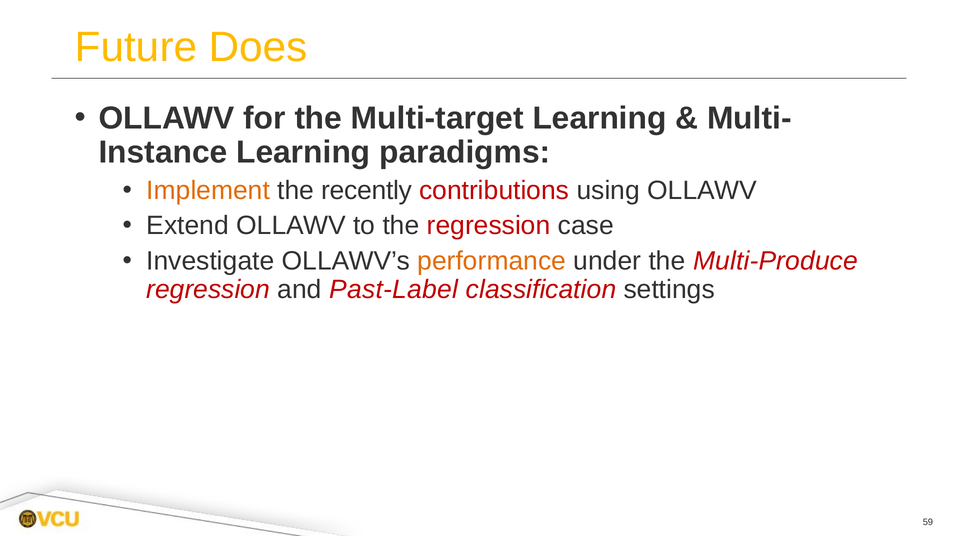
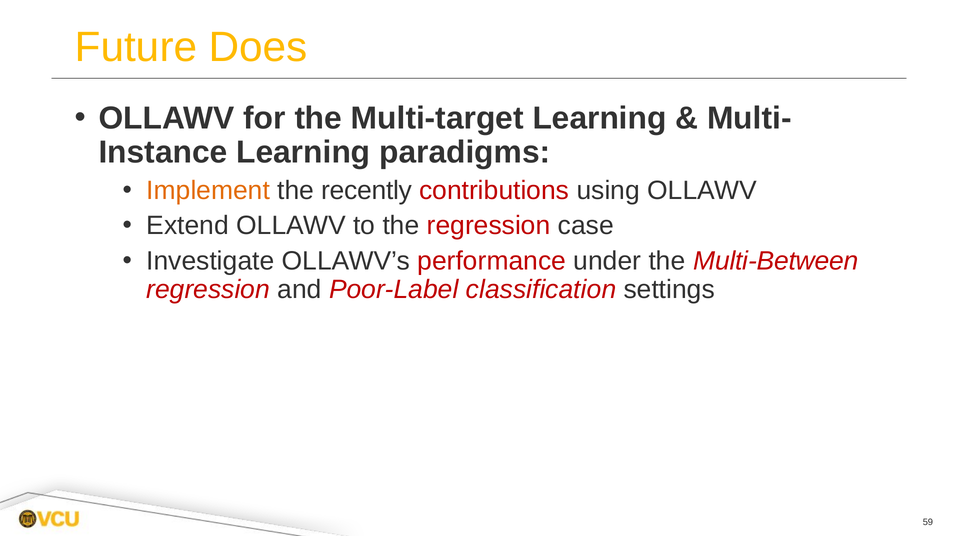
performance colour: orange -> red
Multi-Produce: Multi-Produce -> Multi-Between
Past-Label: Past-Label -> Poor-Label
